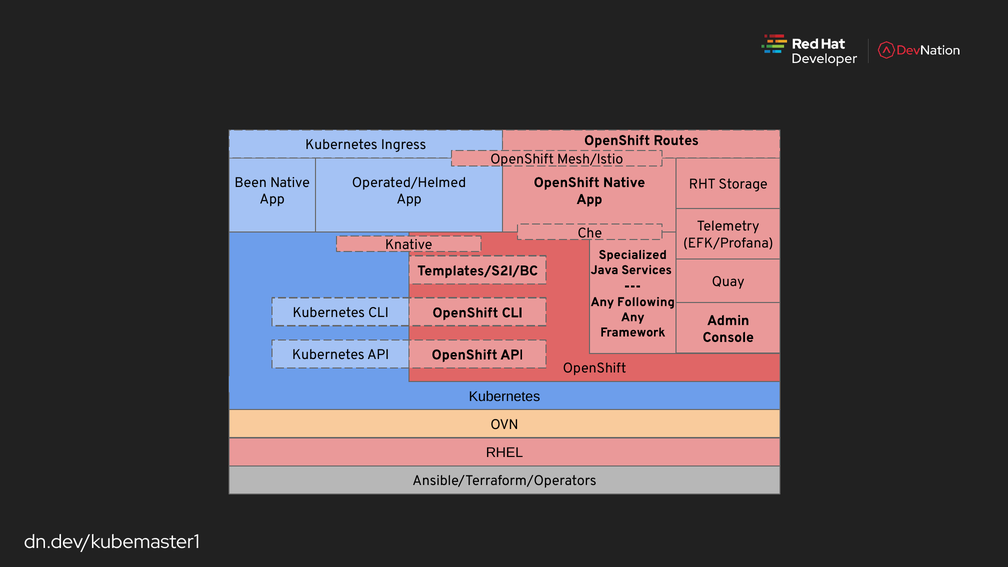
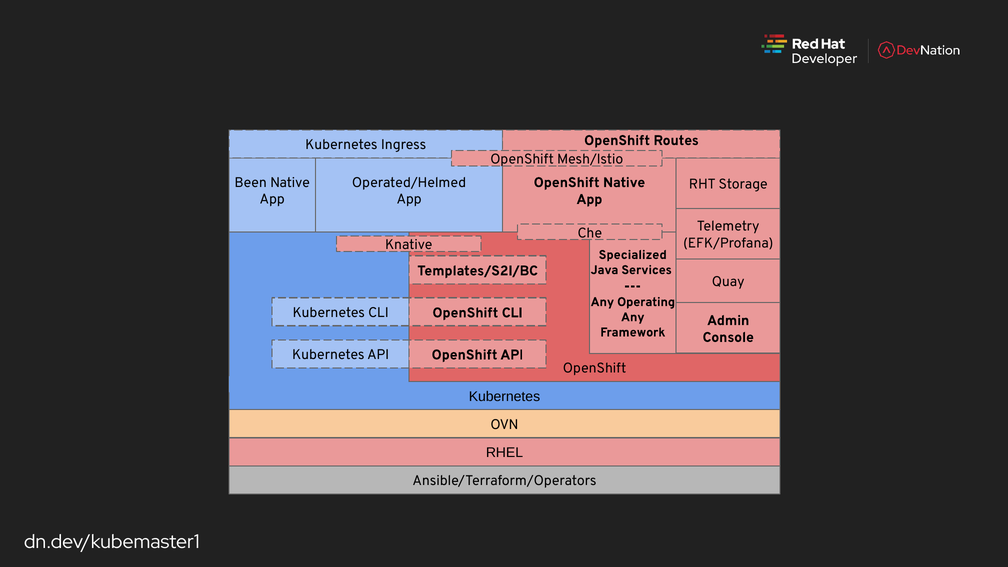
Following: Following -> Operating
